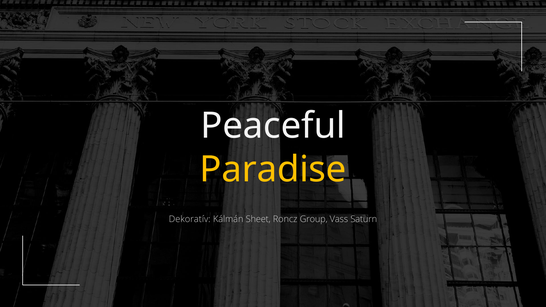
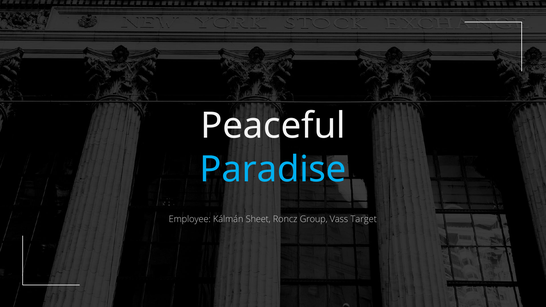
Paradise colour: yellow -> light blue
Dekoratív: Dekoratív -> Employee
Saturn: Saturn -> Target
